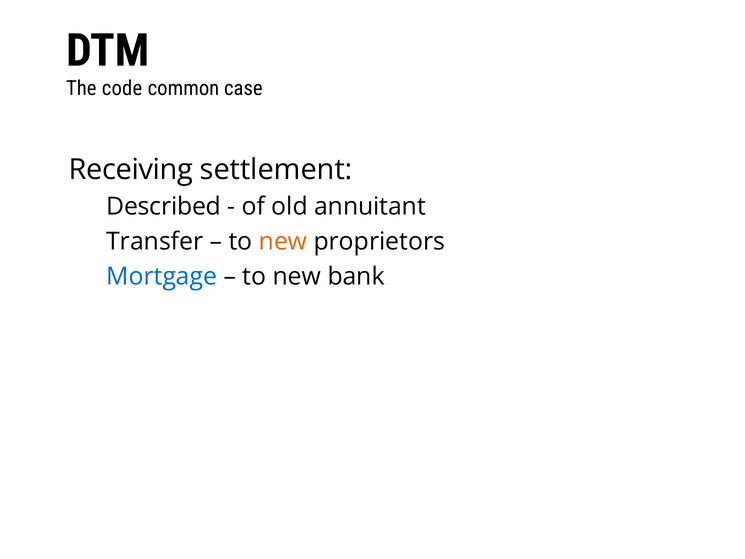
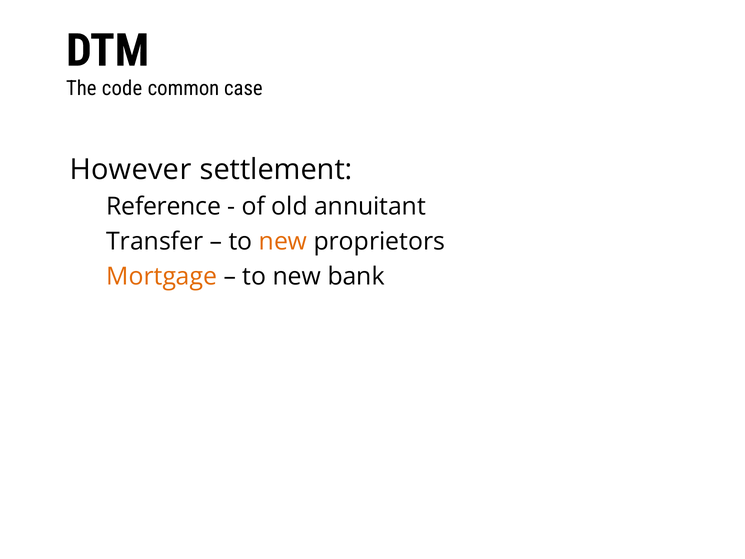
Receiving: Receiving -> However
Described: Described -> Reference
Mortgage colour: blue -> orange
